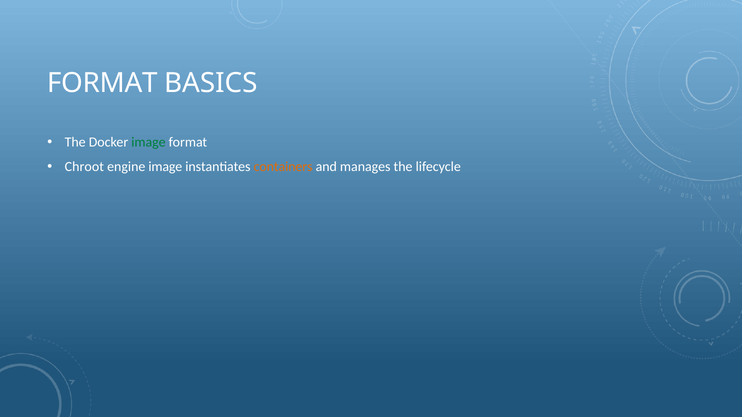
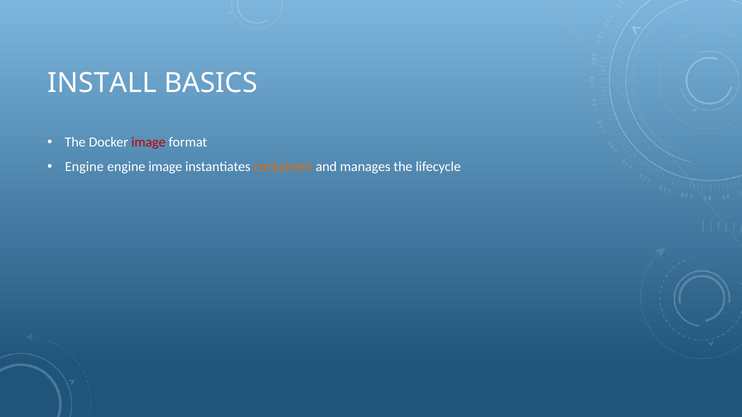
FORMAT at (102, 83): FORMAT -> INSTALL
image at (148, 142) colour: green -> red
Chroot at (84, 167): Chroot -> Engine
